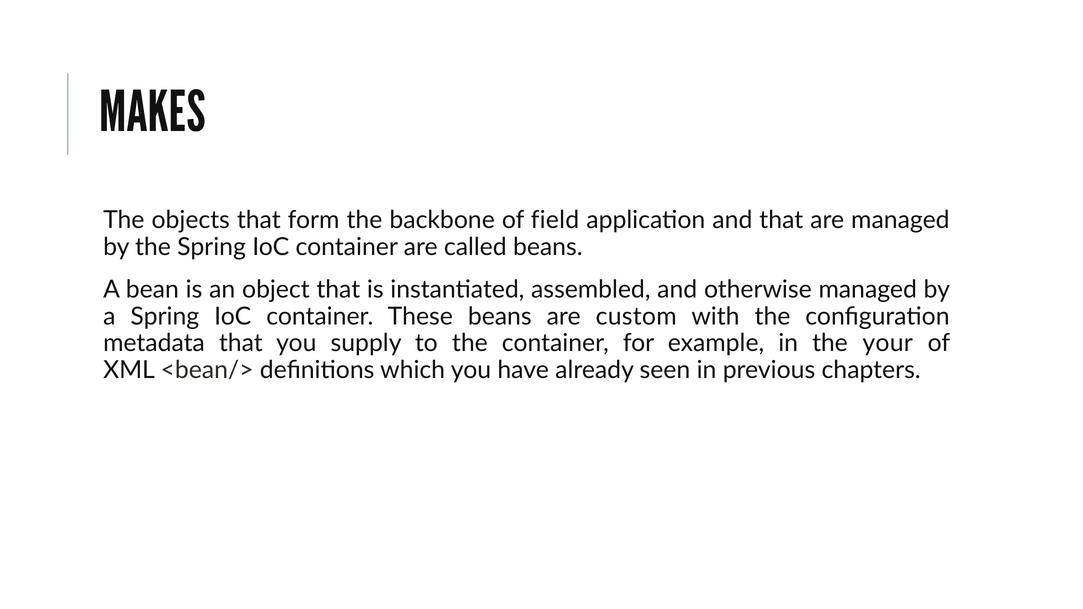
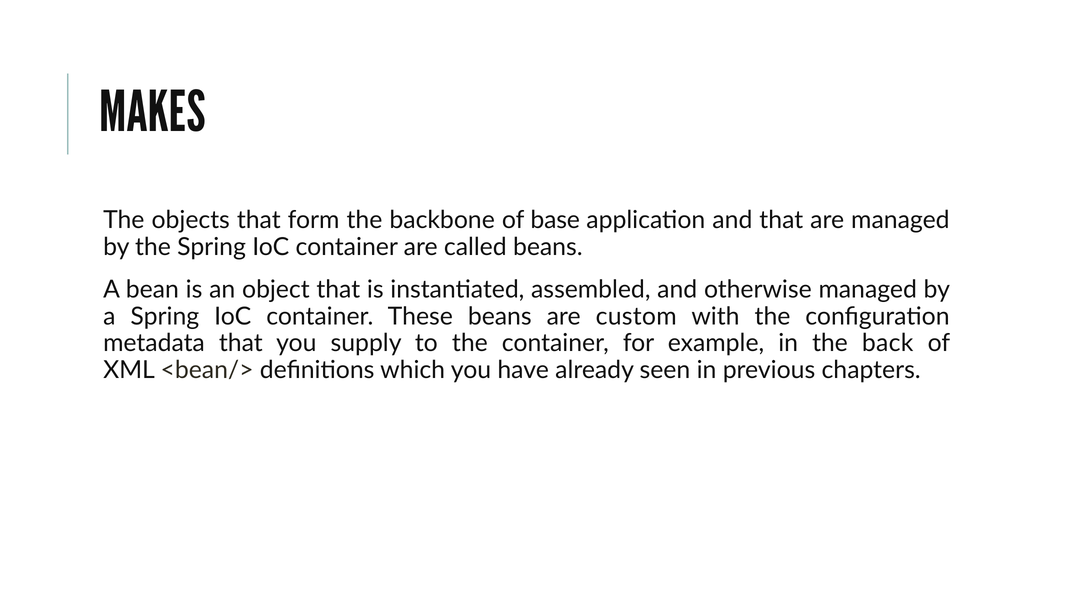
field: field -> base
your: your -> back
